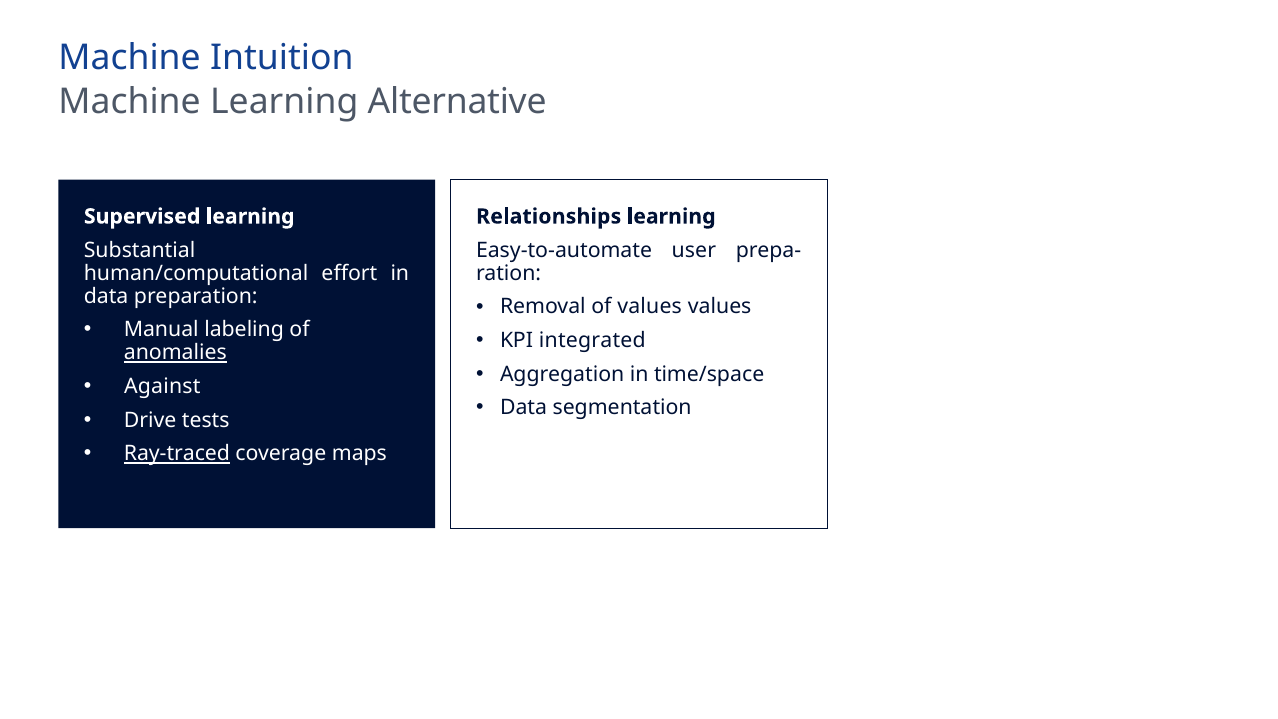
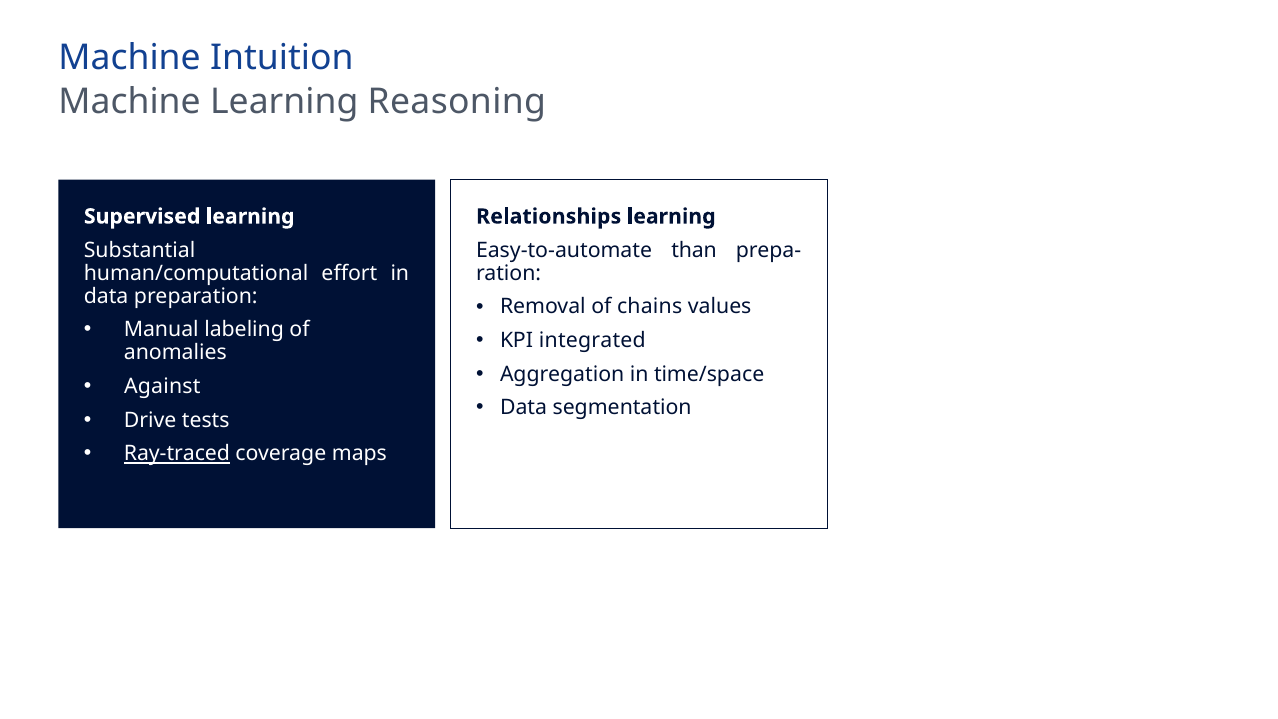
Alternative: Alternative -> Reasoning
user: user -> than
of values: values -> chains
anomalies underline: present -> none
